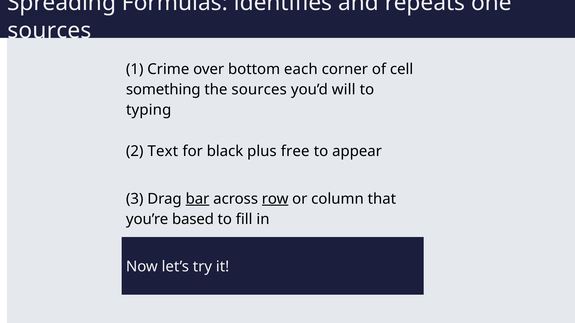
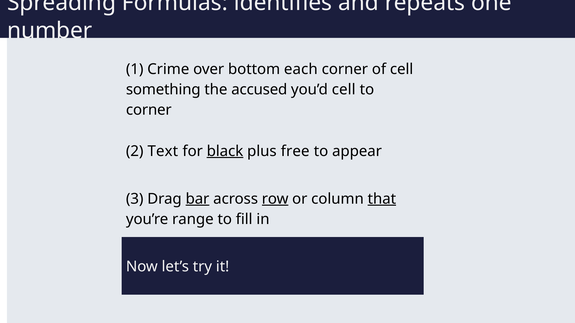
sources at (49, 31): sources -> number
the sources: sources -> accused
you’d will: will -> cell
typing at (149, 110): typing -> corner
black underline: none -> present
that underline: none -> present
based: based -> range
